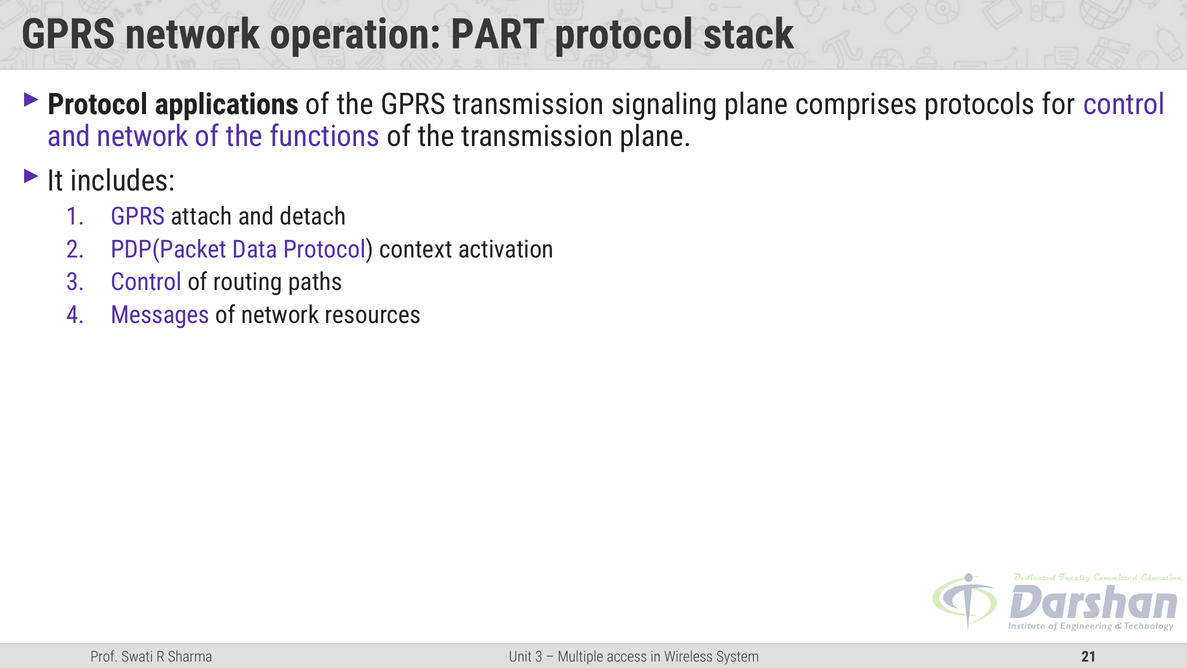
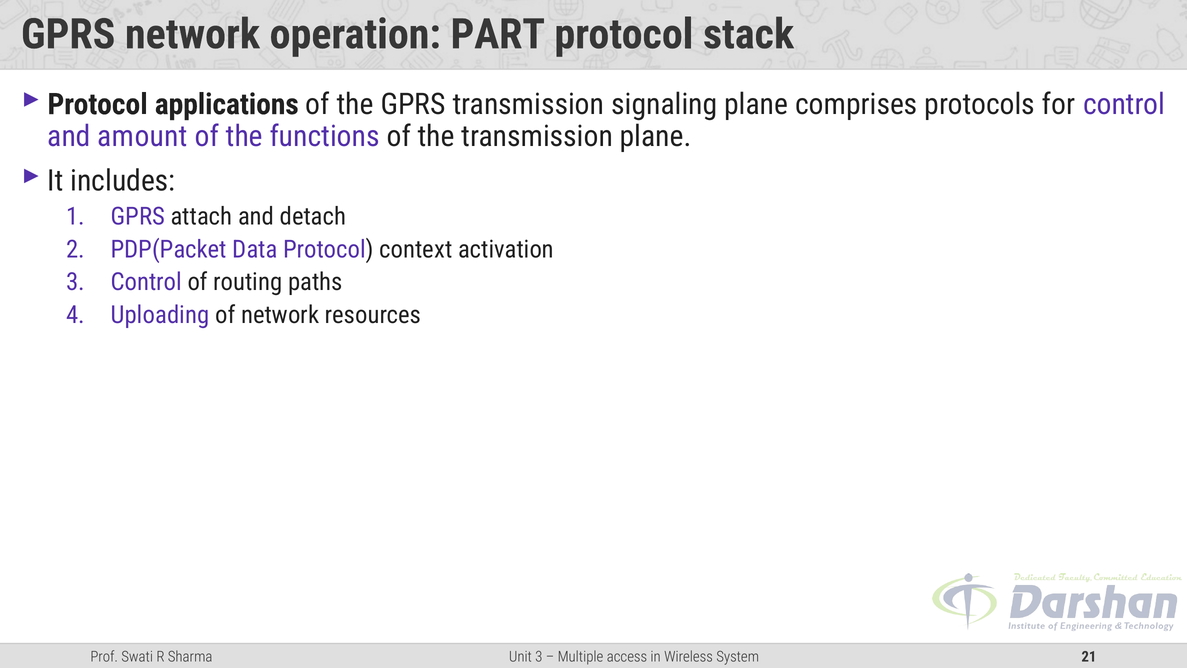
and network: network -> amount
Messages: Messages -> Uploading
